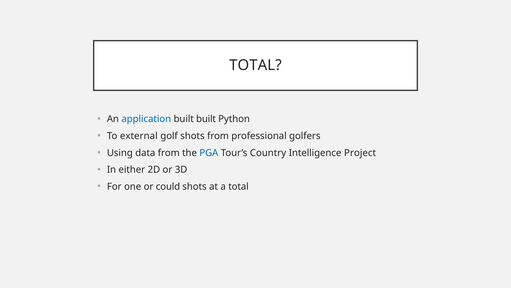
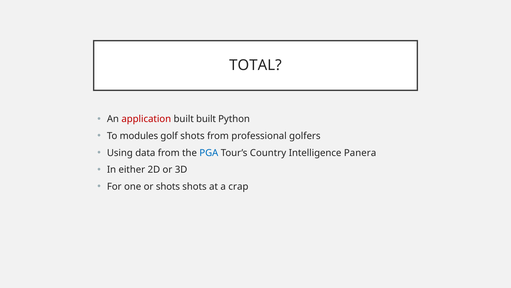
application colour: blue -> red
external: external -> modules
Project: Project -> Panera
or could: could -> shots
a total: total -> crap
